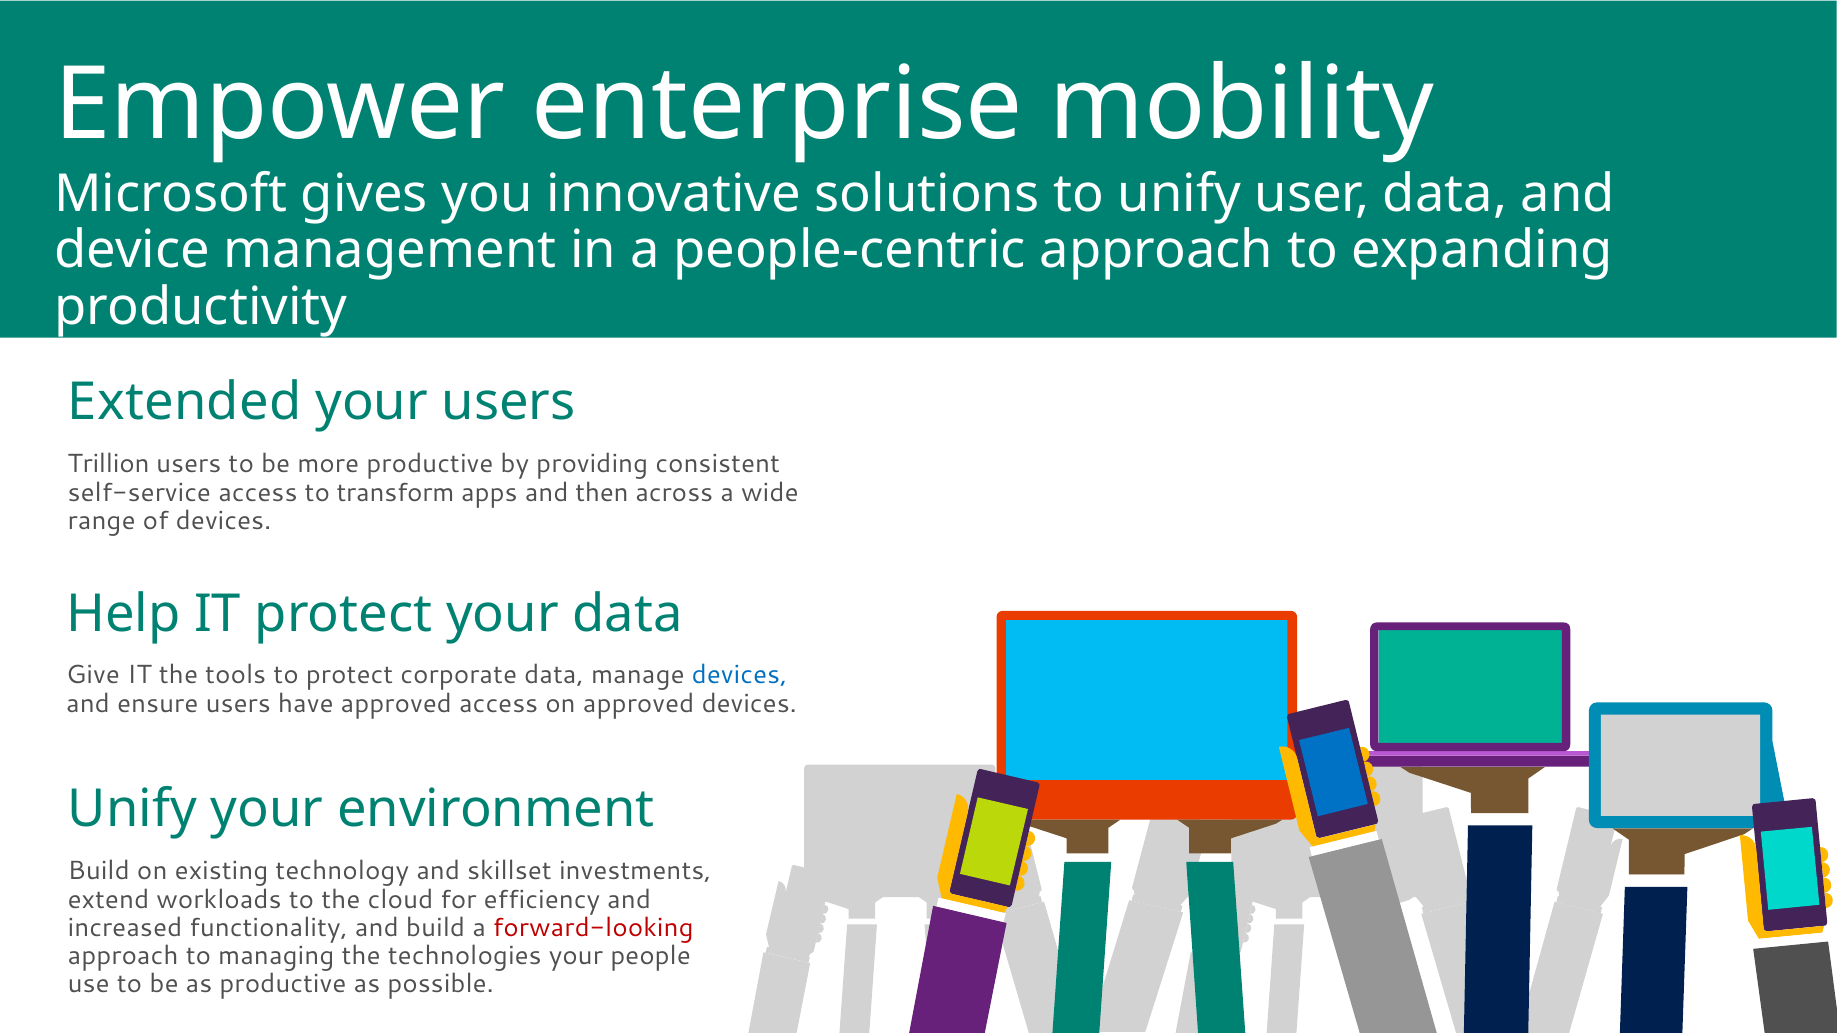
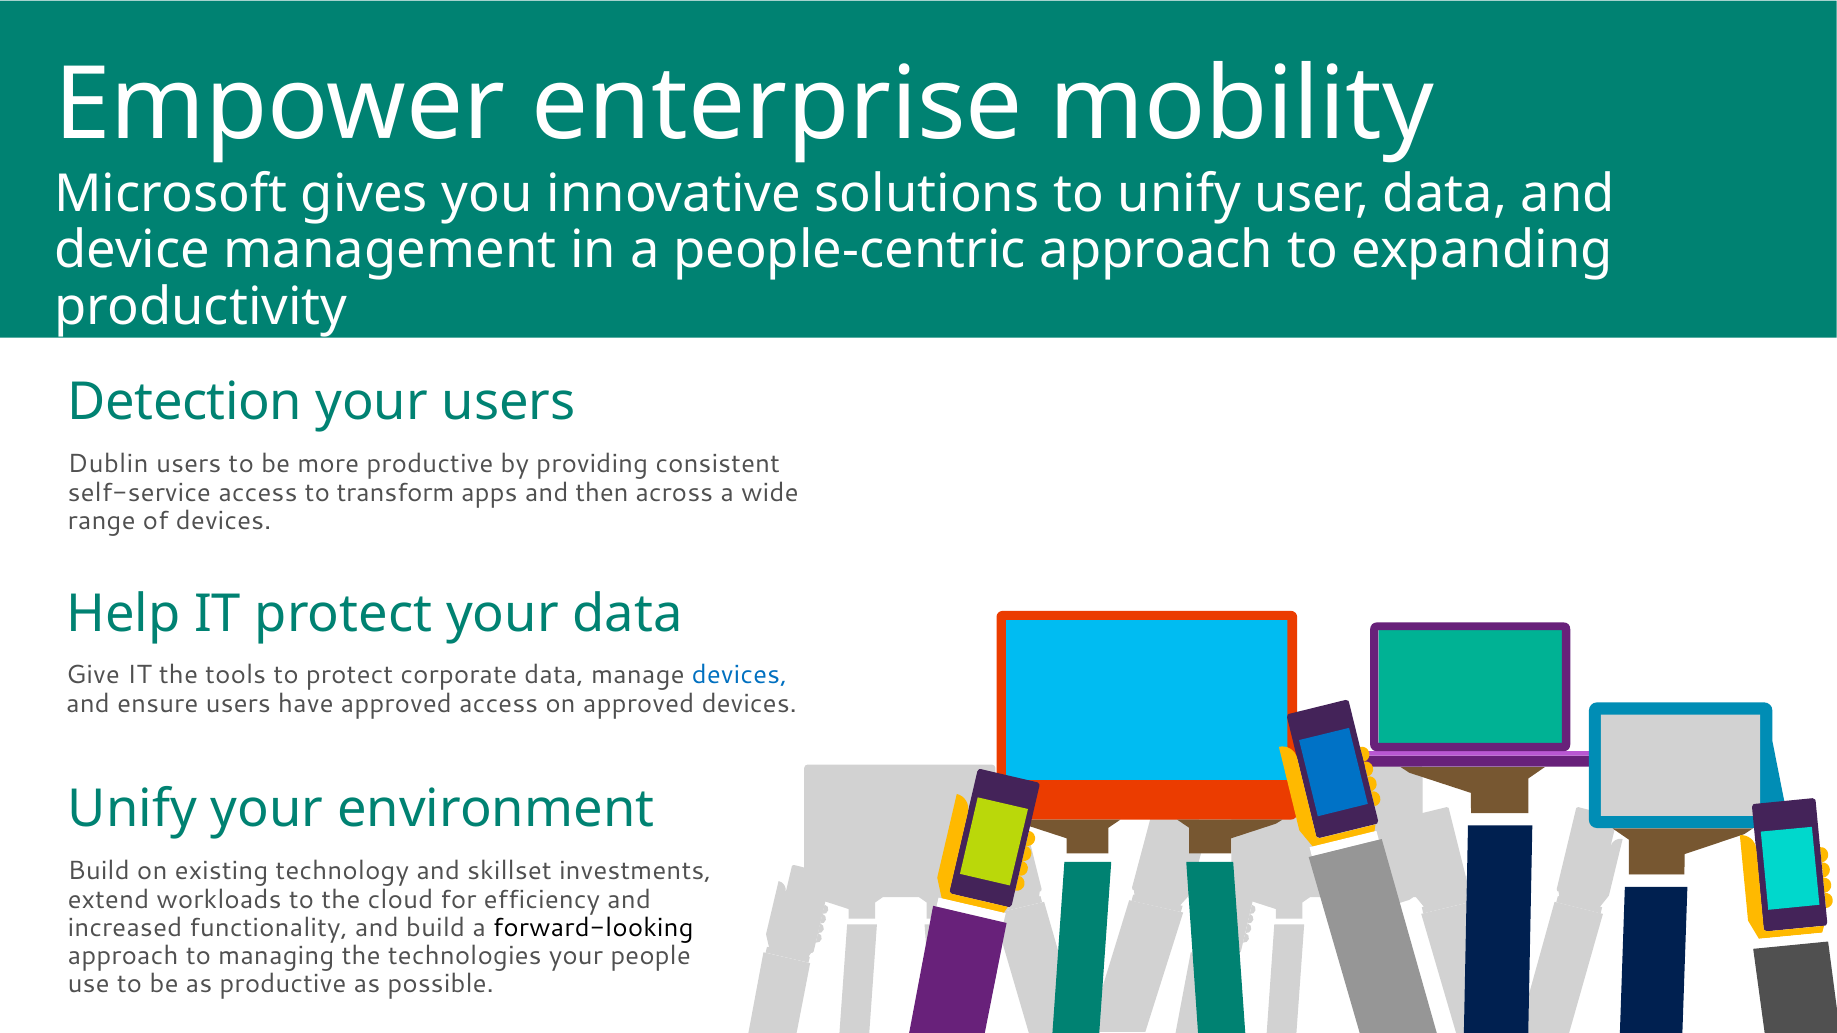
Extended: Extended -> Detection
Trillion: Trillion -> Dublin
forward-looking colour: red -> black
